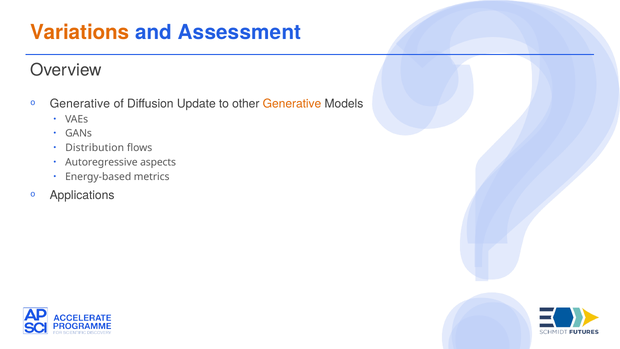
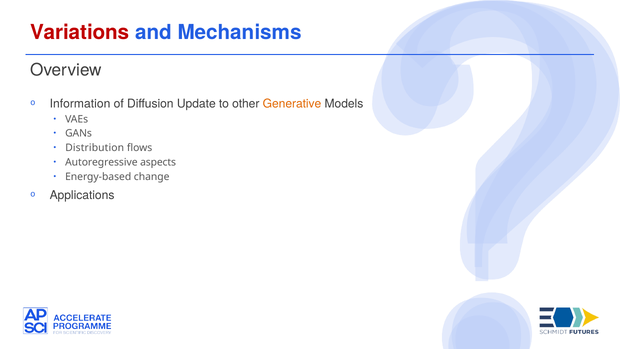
Variations colour: orange -> red
Assessment: Assessment -> Mechanisms
Generative at (80, 104): Generative -> Information
metrics: metrics -> change
